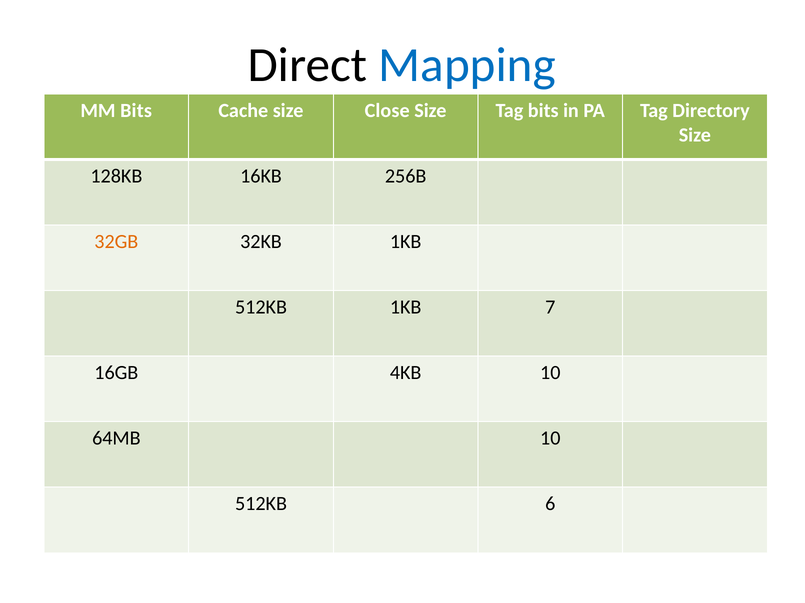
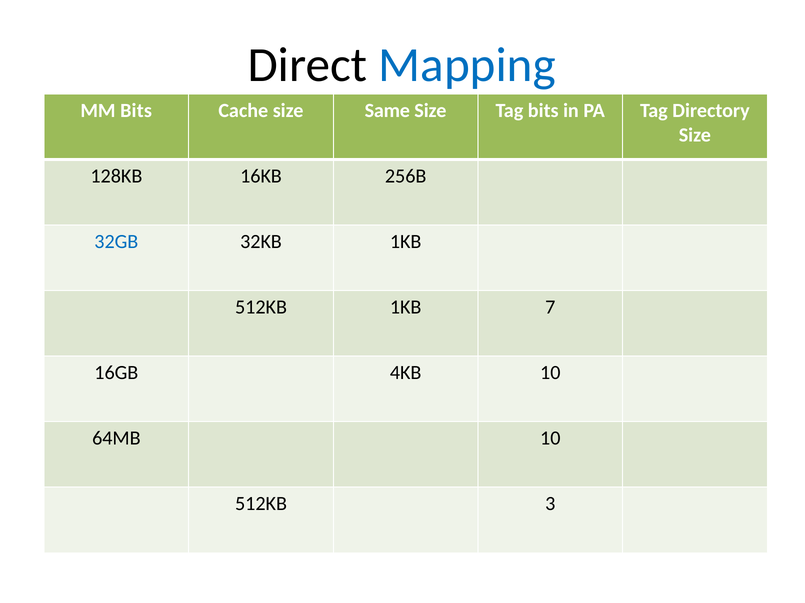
Close: Close -> Same
32GB colour: orange -> blue
6: 6 -> 3
